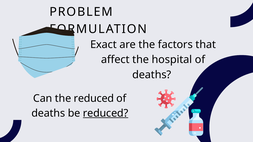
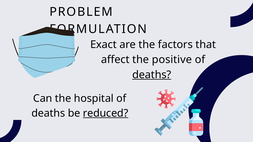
hospital: hospital -> positive
deaths at (152, 75) underline: none -> present
the reduced: reduced -> hospital
